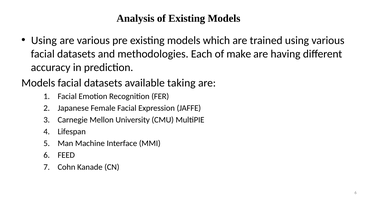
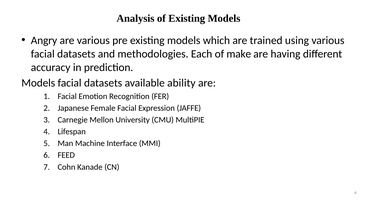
Using at (44, 40): Using -> Angry
taking: taking -> ability
